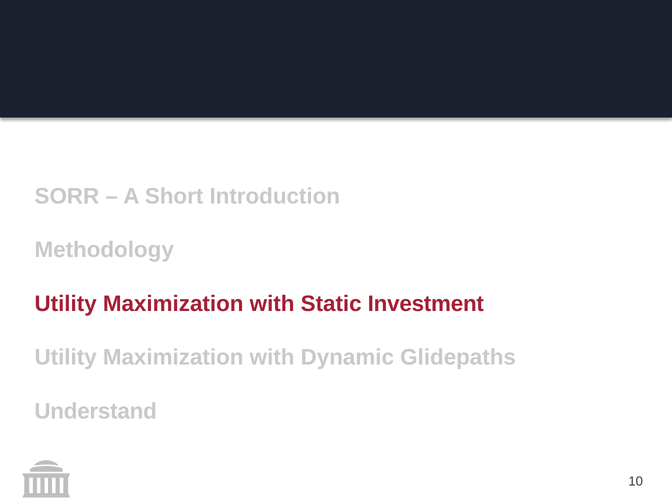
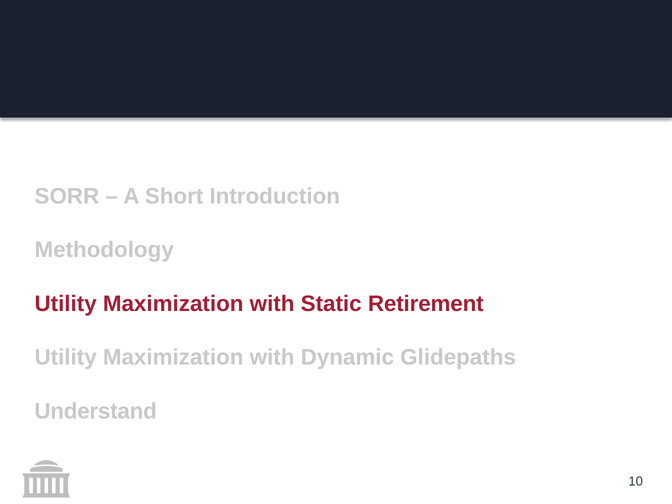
Investment: Investment -> Retirement
